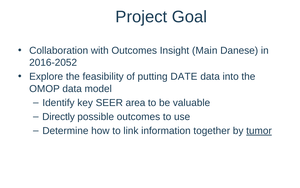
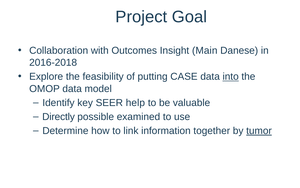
2016-2052: 2016-2052 -> 2016-2018
DATE: DATE -> CASE
into underline: none -> present
area: area -> help
possible outcomes: outcomes -> examined
